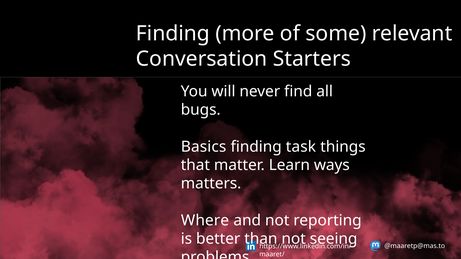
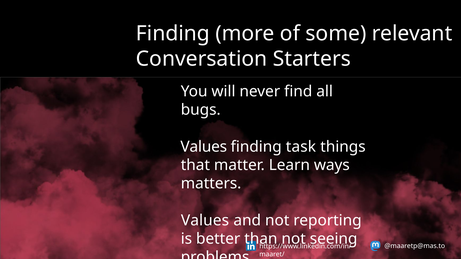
Basics at (204, 147): Basics -> Values
Where at (205, 221): Where -> Values
